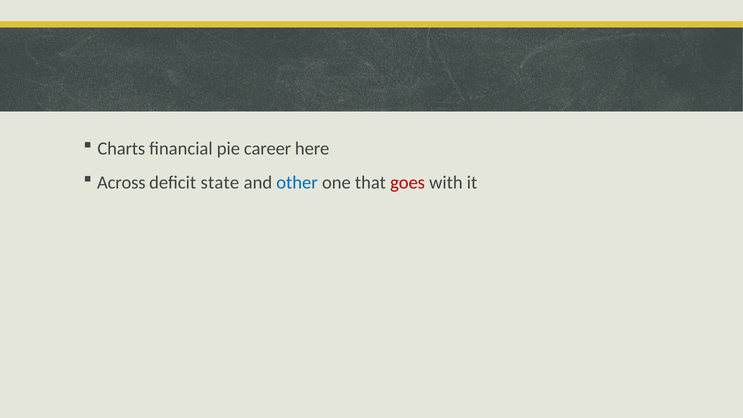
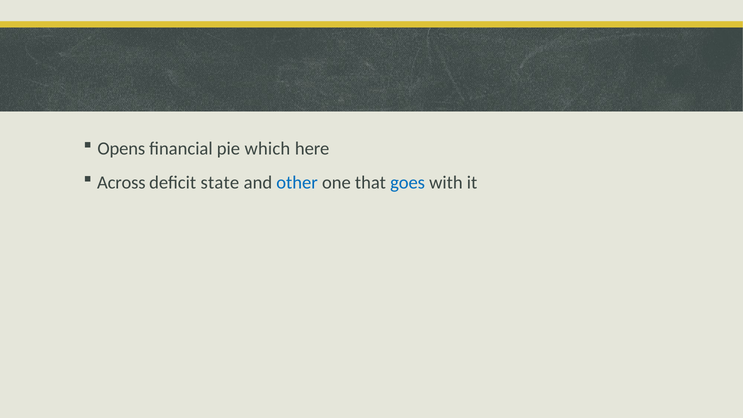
Charts: Charts -> Opens
career: career -> which
goes colour: red -> blue
